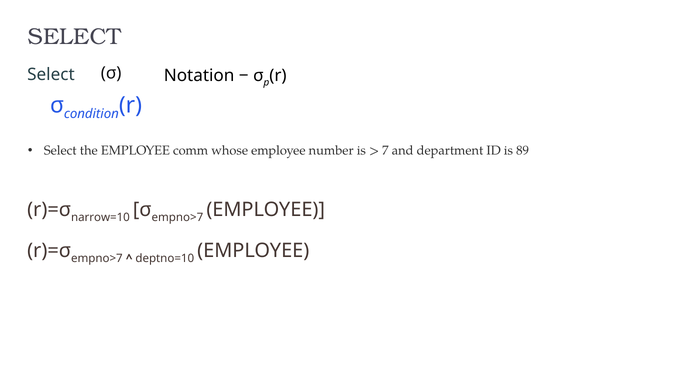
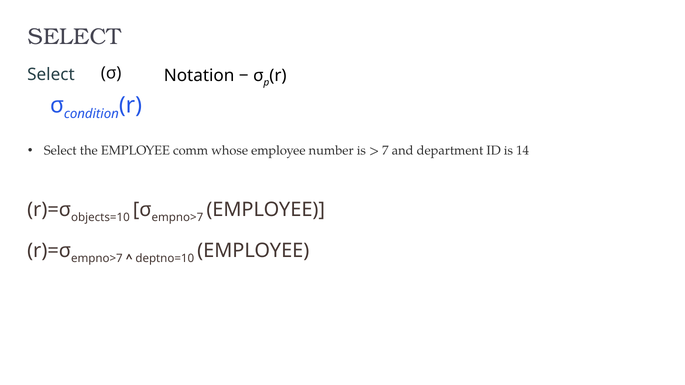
89: 89 -> 14
narrow=10: narrow=10 -> objects=10
